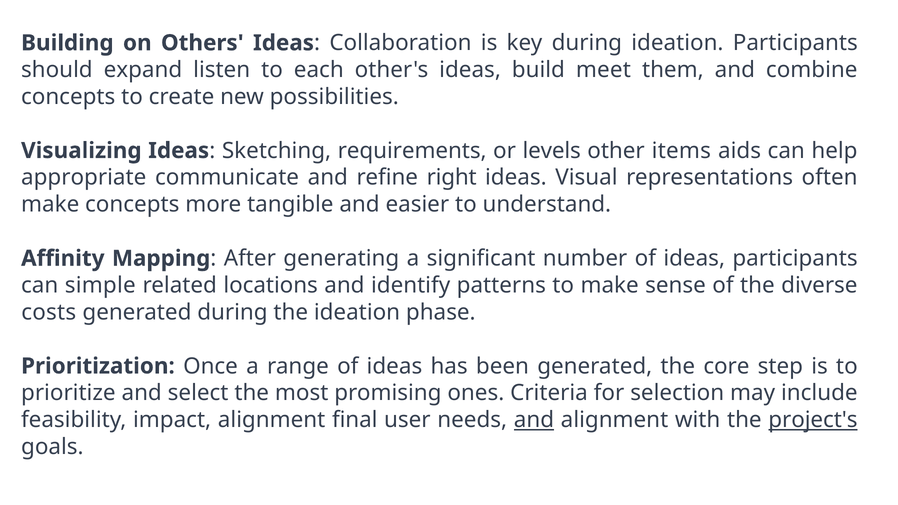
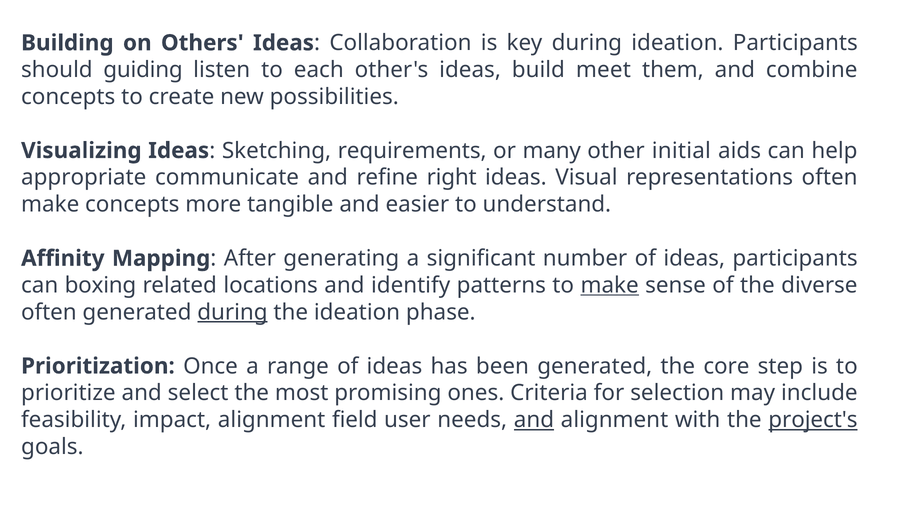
expand: expand -> guiding
levels: levels -> many
items: items -> initial
simple: simple -> boxing
make at (610, 285) underline: none -> present
costs at (49, 312): costs -> often
during at (232, 312) underline: none -> present
final: final -> field
